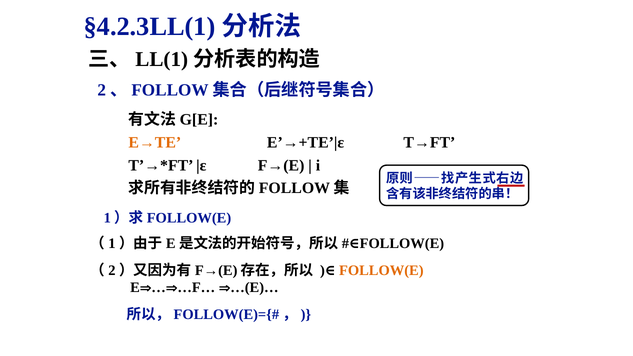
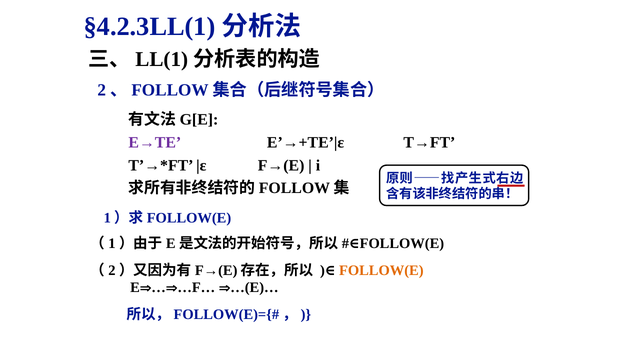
E→TE colour: orange -> purple
